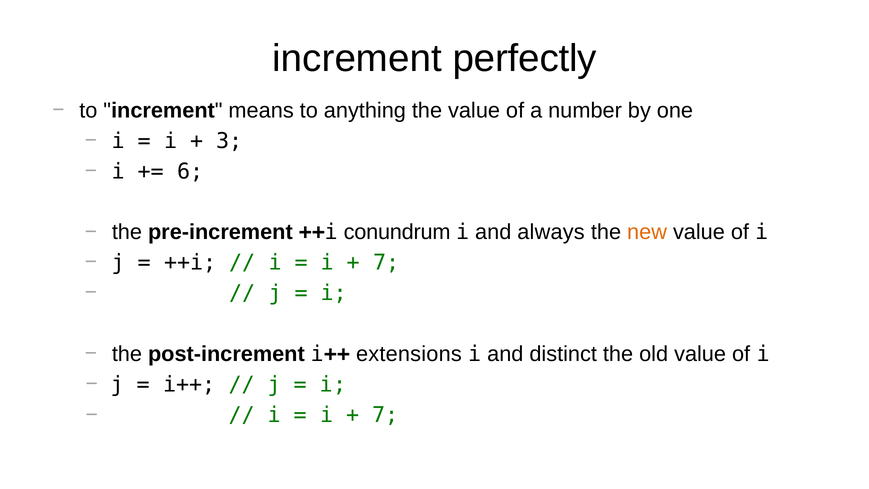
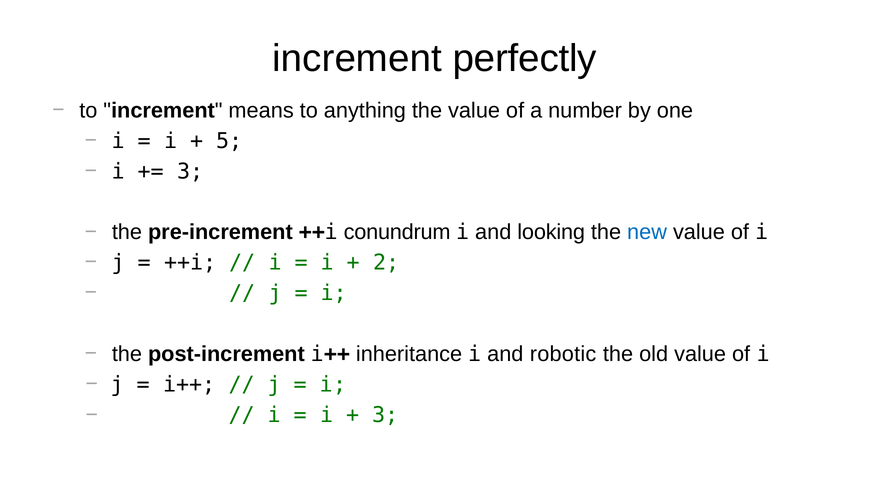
3: 3 -> 5
6 at (190, 171): 6 -> 3
always: always -> looking
new colour: orange -> blue
7 at (386, 263): 7 -> 2
extensions: extensions -> inheritance
distinct: distinct -> robotic
7 at (385, 415): 7 -> 3
